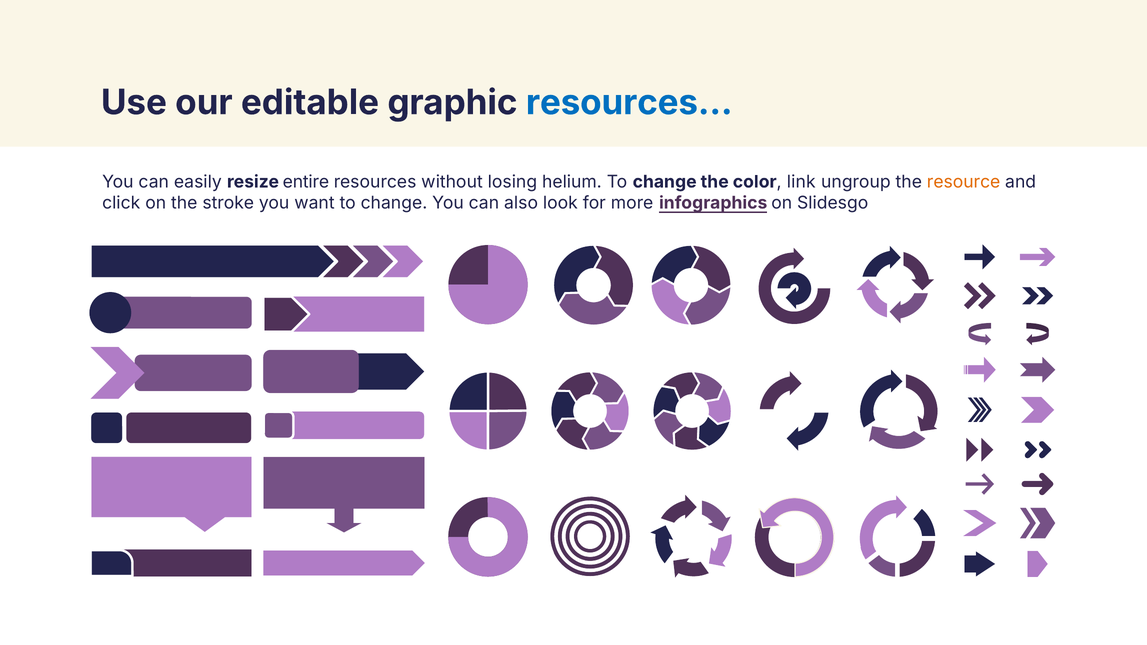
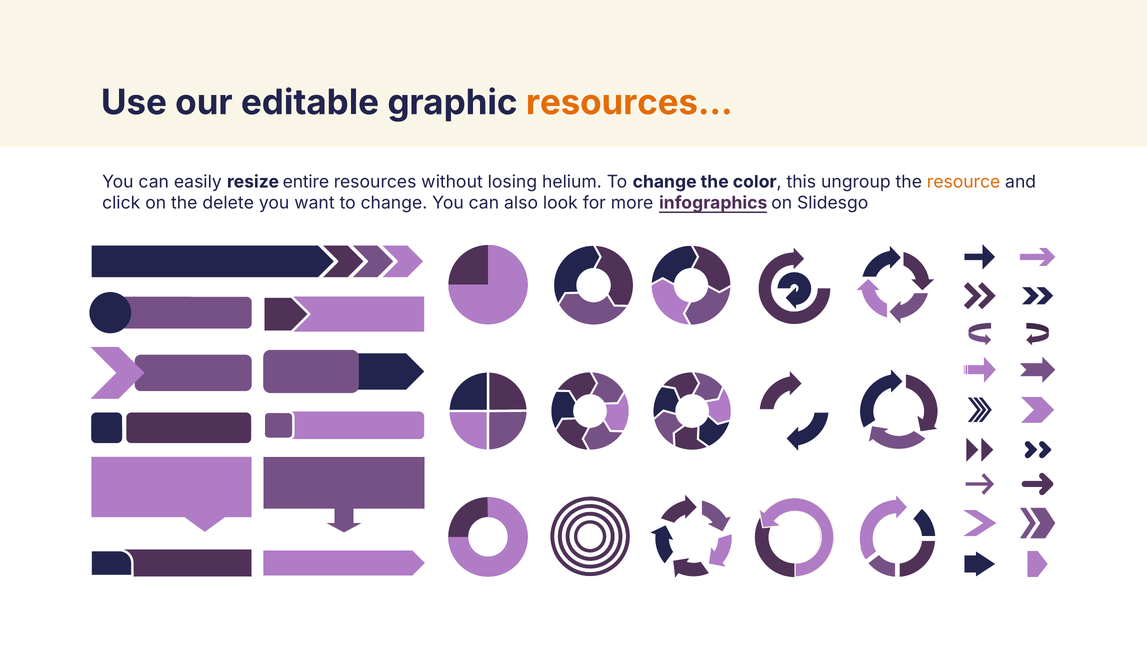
resources at (629, 103) colour: blue -> orange
link: link -> this
stroke: stroke -> delete
